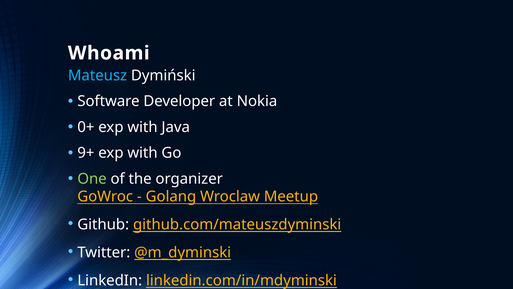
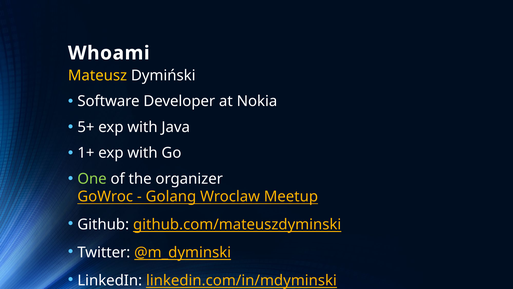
Mateusz colour: light blue -> yellow
0+: 0+ -> 5+
9+: 9+ -> 1+
